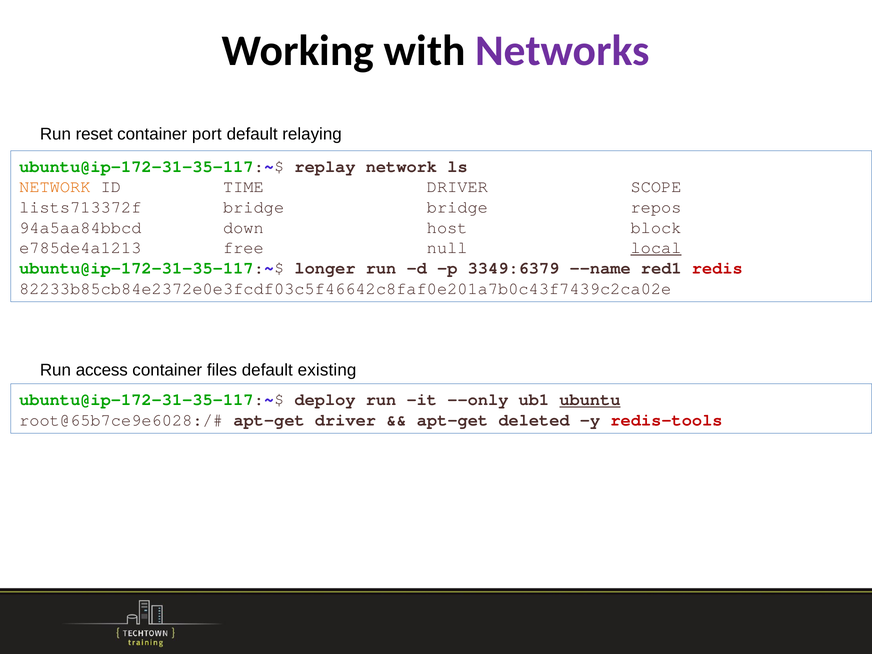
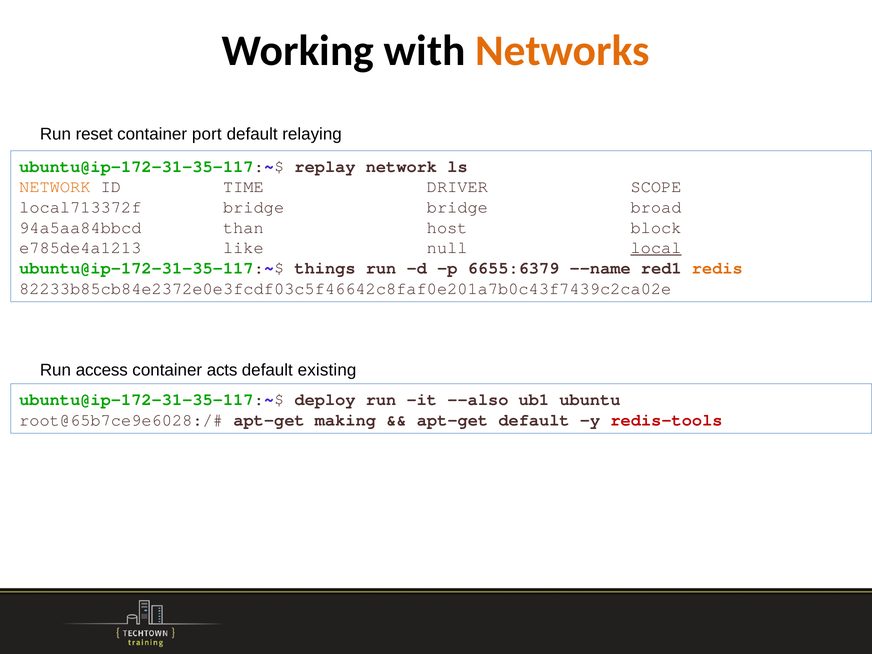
Networks colour: purple -> orange
lists713372f: lists713372f -> local713372f
repos: repos -> broad
down: down -> than
free: free -> like
longer: longer -> things
3349:6379: 3349:6379 -> 6655:6379
redis colour: red -> orange
files: files -> acts
--only: --only -> --also
ubuntu underline: present -> none
apt-get driver: driver -> making
apt-get deleted: deleted -> default
